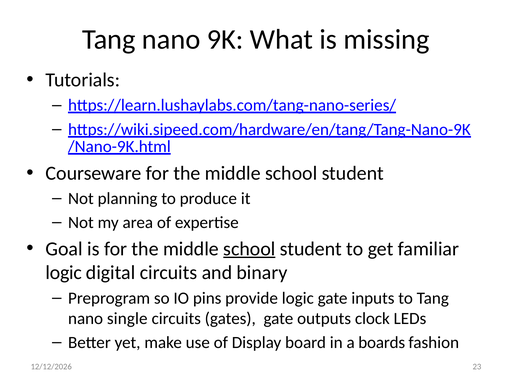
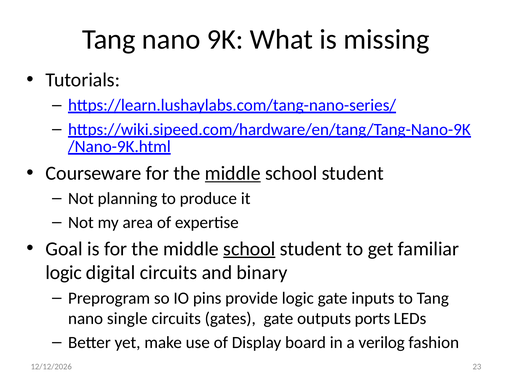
middle at (233, 173) underline: none -> present
clock: clock -> ports
boards: boards -> verilog
